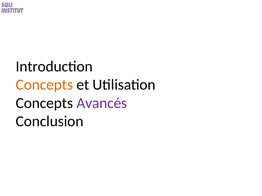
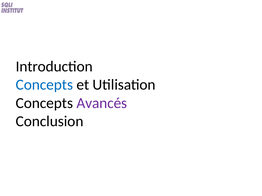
Concepts at (44, 85) colour: orange -> blue
